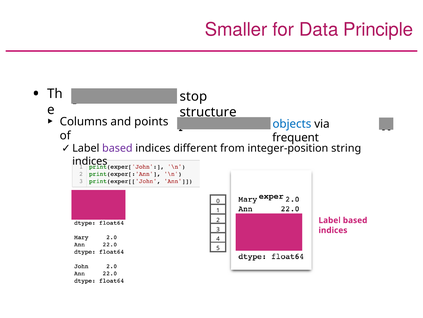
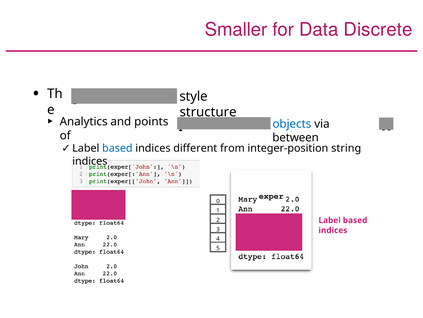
Principle: Principle -> Discrete
stop: stop -> style
Columns: Columns -> Analytics
frequent: frequent -> between
based at (117, 148) colour: purple -> blue
